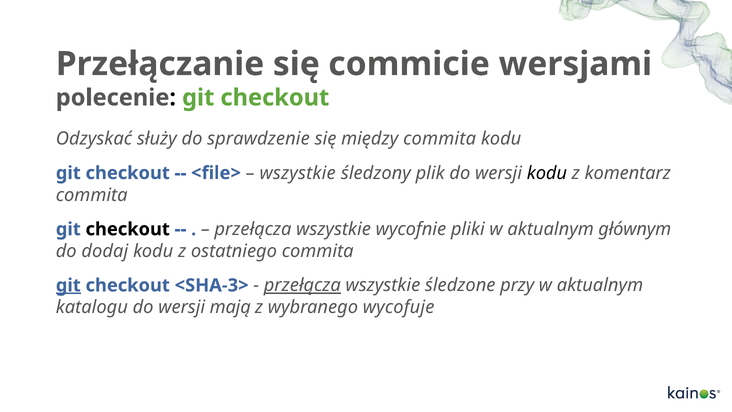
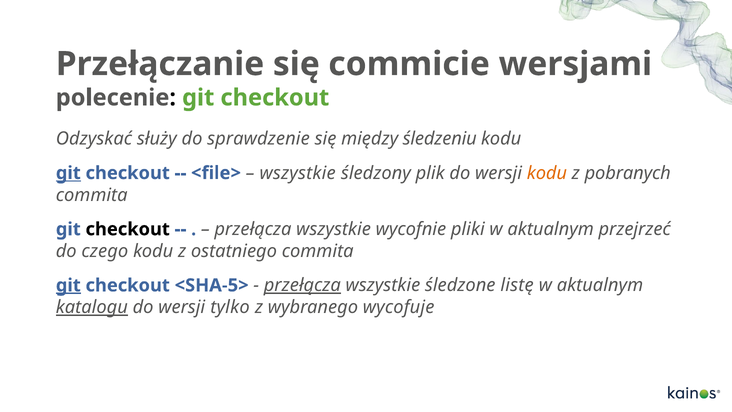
między commita: commita -> śledzeniu
git at (68, 173) underline: none -> present
kodu at (547, 173) colour: black -> orange
komentarz: komentarz -> pobranych
głównym: głównym -> przejrzeć
dodaj: dodaj -> czego
<SHA-3>: <SHA-3> -> <SHA-5>
przy: przy -> listę
katalogu underline: none -> present
mają: mają -> tylko
